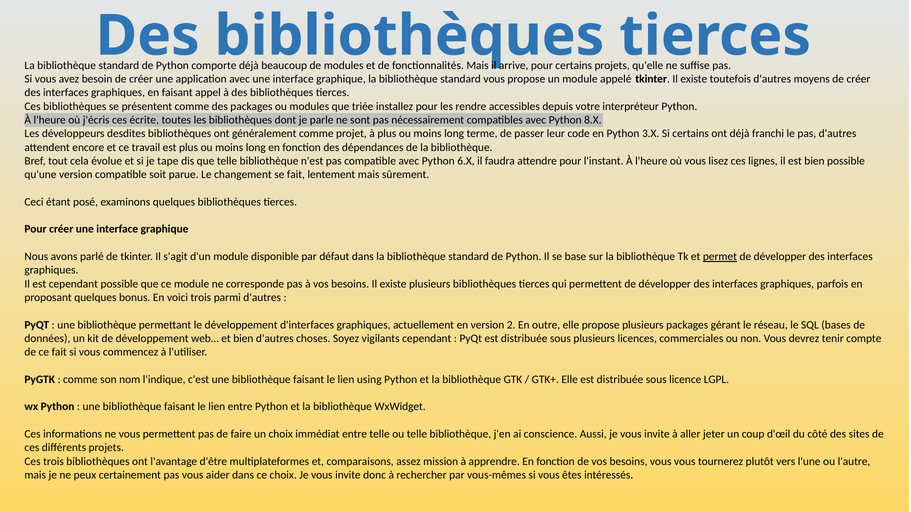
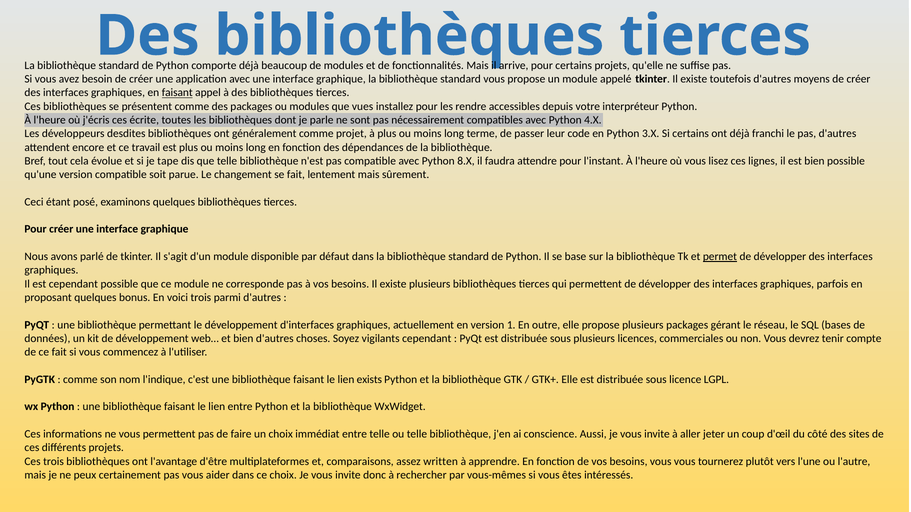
faisant at (177, 93) underline: none -> present
triée: triée -> vues
8.X: 8.X -> 4.X
6.X: 6.X -> 8.X
2: 2 -> 1
using: using -> exists
mission: mission -> written
